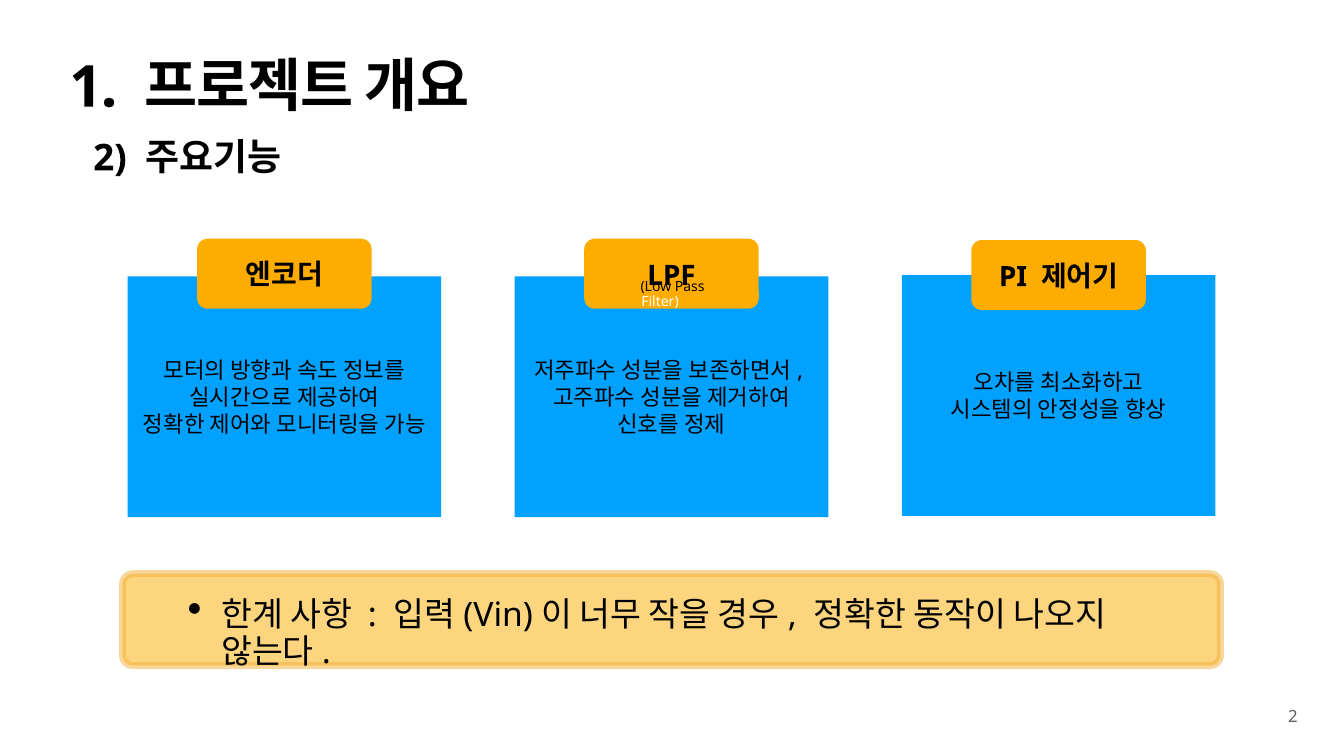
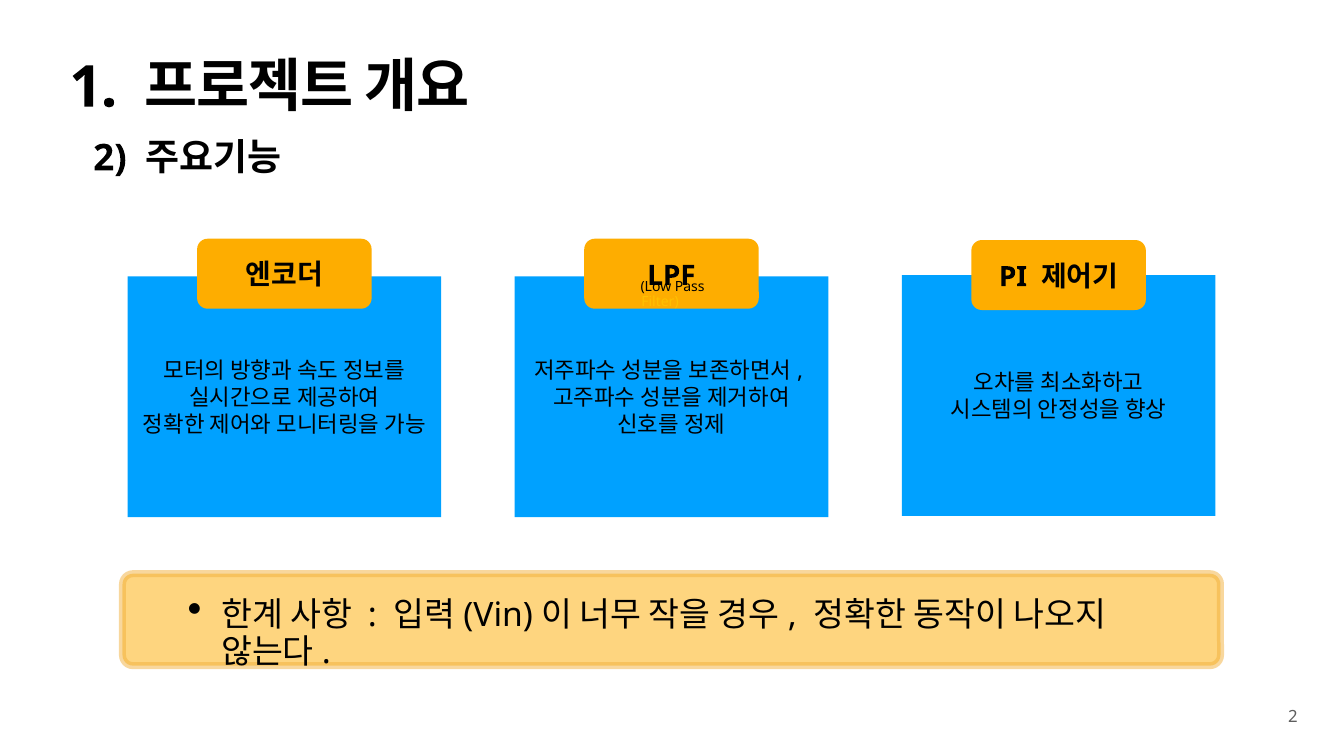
Filter colour: white -> yellow
